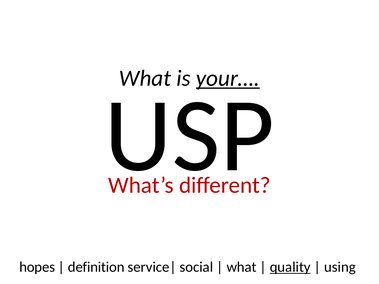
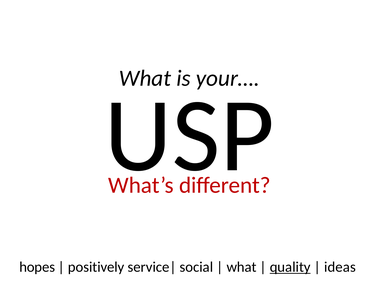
your… underline: present -> none
definition: definition -> positively
using: using -> ideas
